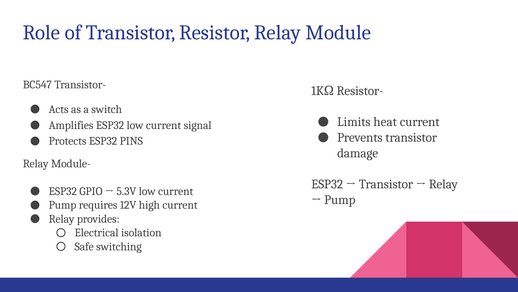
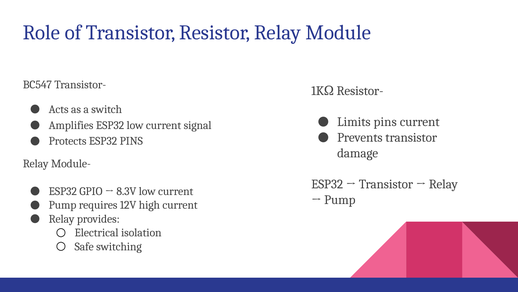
Limits heat: heat -> pins
5.3V: 5.3V -> 8.3V
